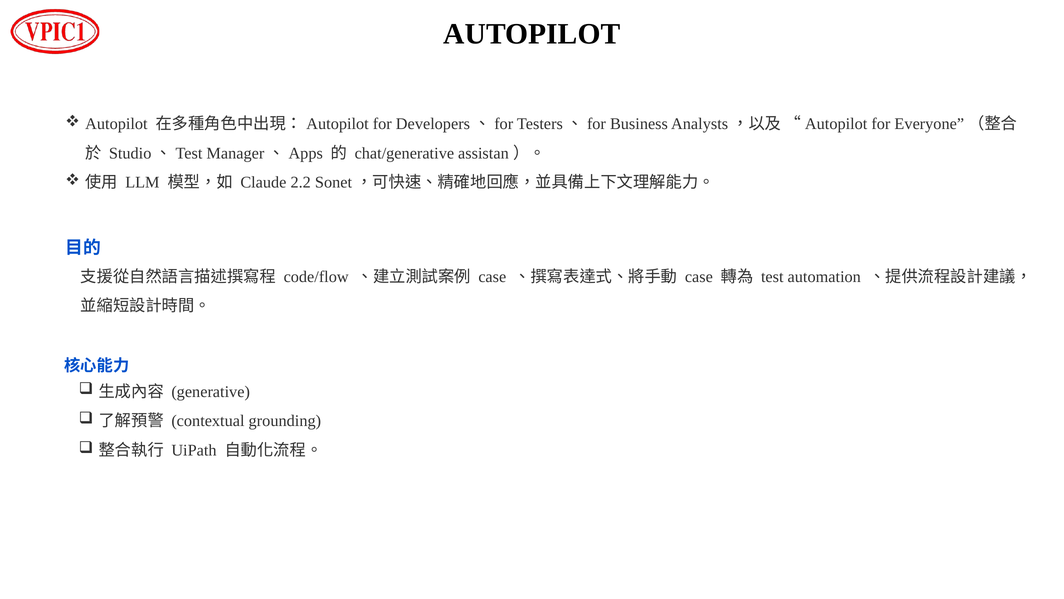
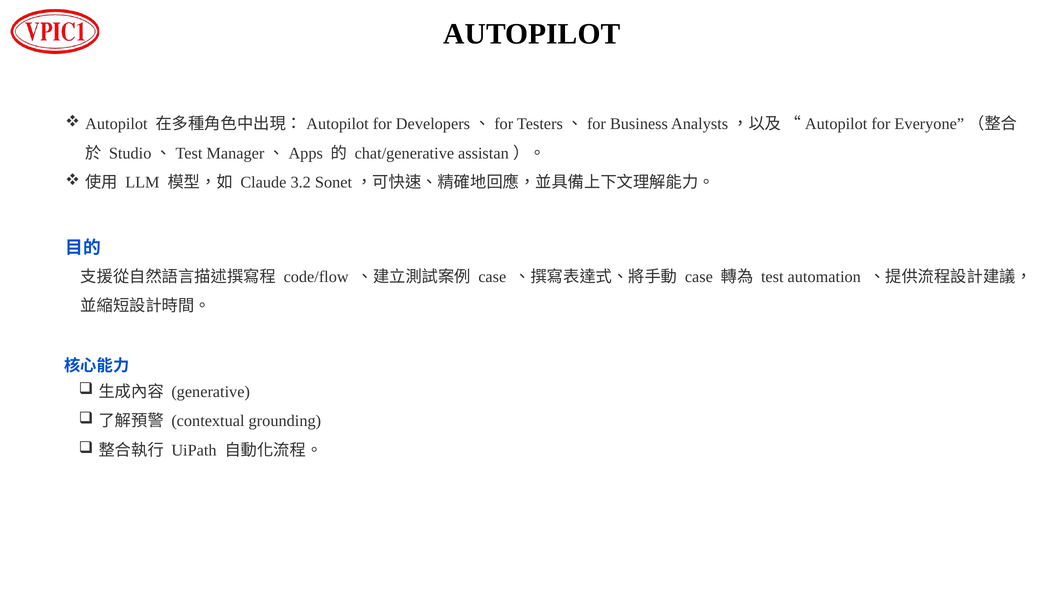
2.2: 2.2 -> 3.2
